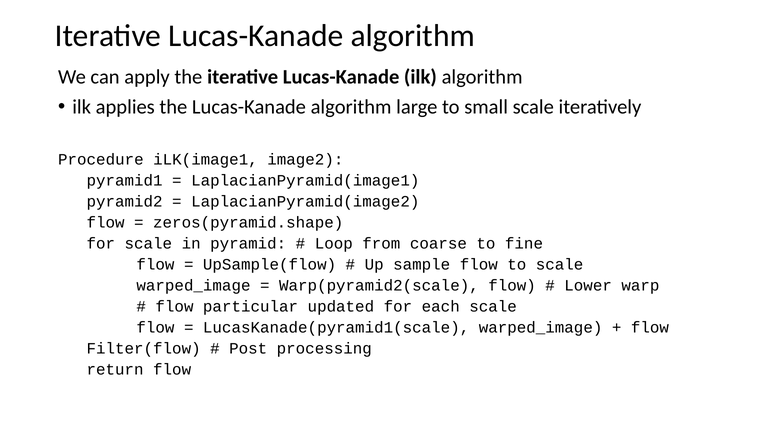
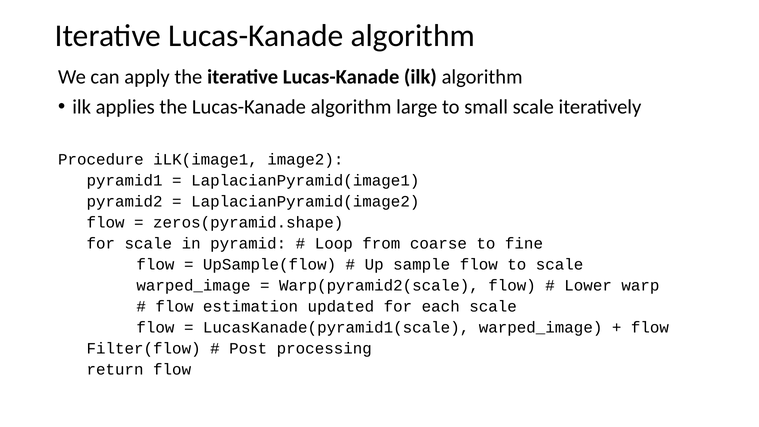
particular: particular -> estimation
